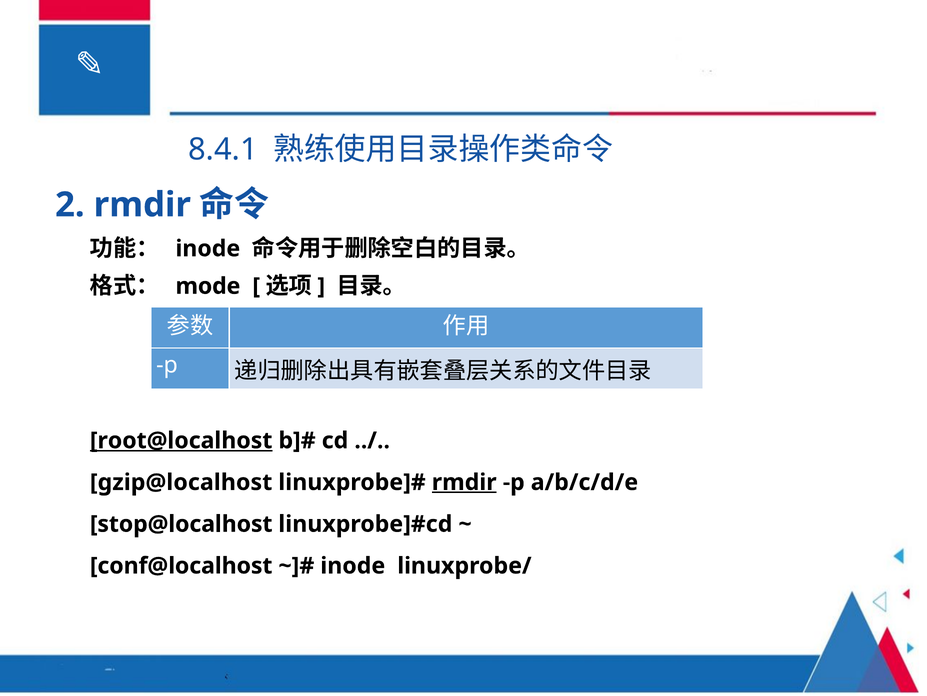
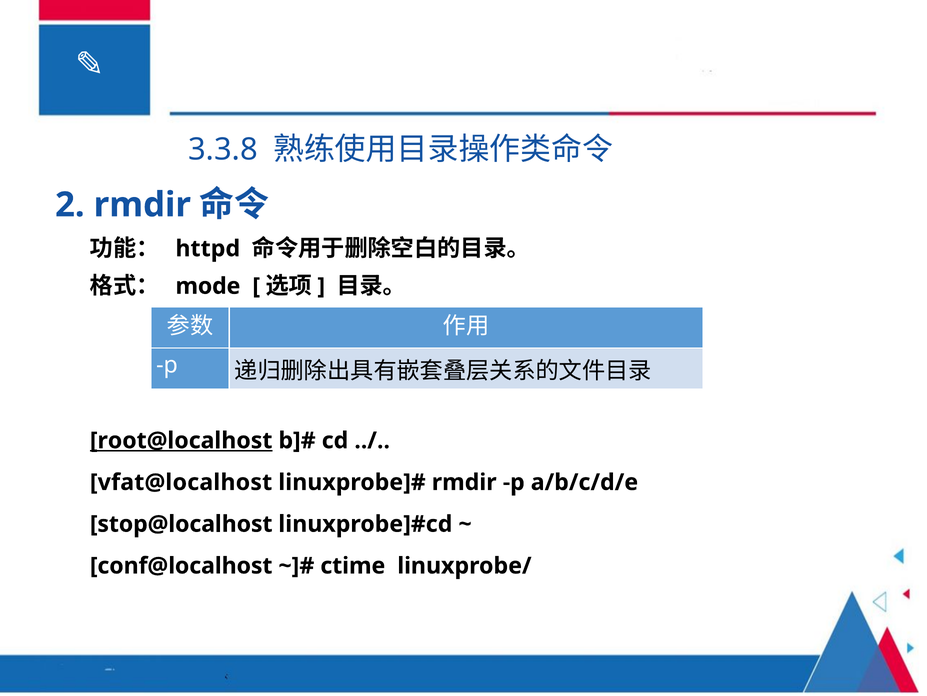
8.4.1: 8.4.1 -> 3.3.8
inode at (208, 248): inode -> httpd
gzip@localhost: gzip@localhost -> vfat@localhost
rmdir at (464, 482) underline: present -> none
inode at (353, 565): inode -> ctime
